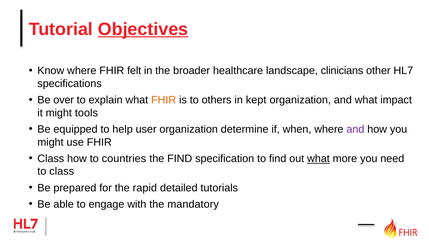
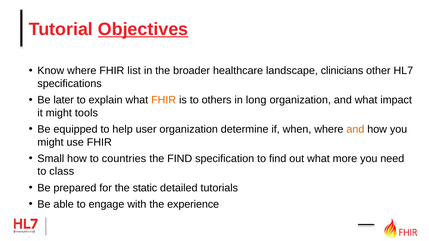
felt: felt -> list
over: over -> later
kept: kept -> long
and at (355, 130) colour: purple -> orange
Class at (51, 159): Class -> Small
what at (318, 159) underline: present -> none
rapid: rapid -> static
mandatory: mandatory -> experience
